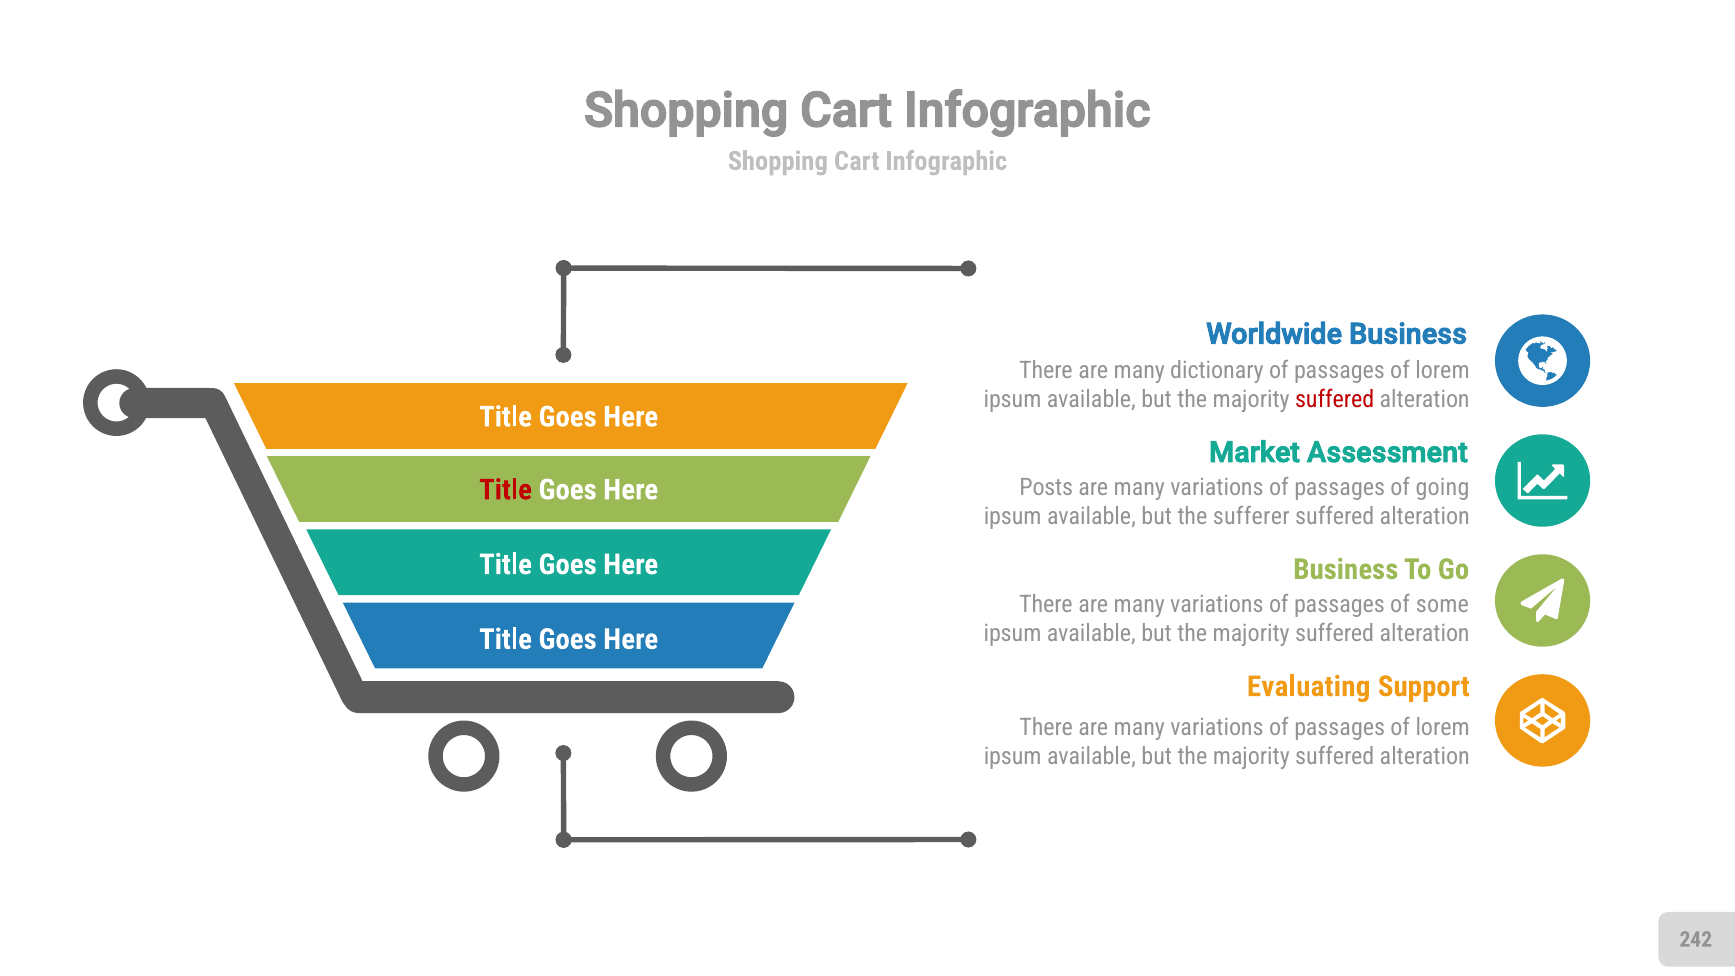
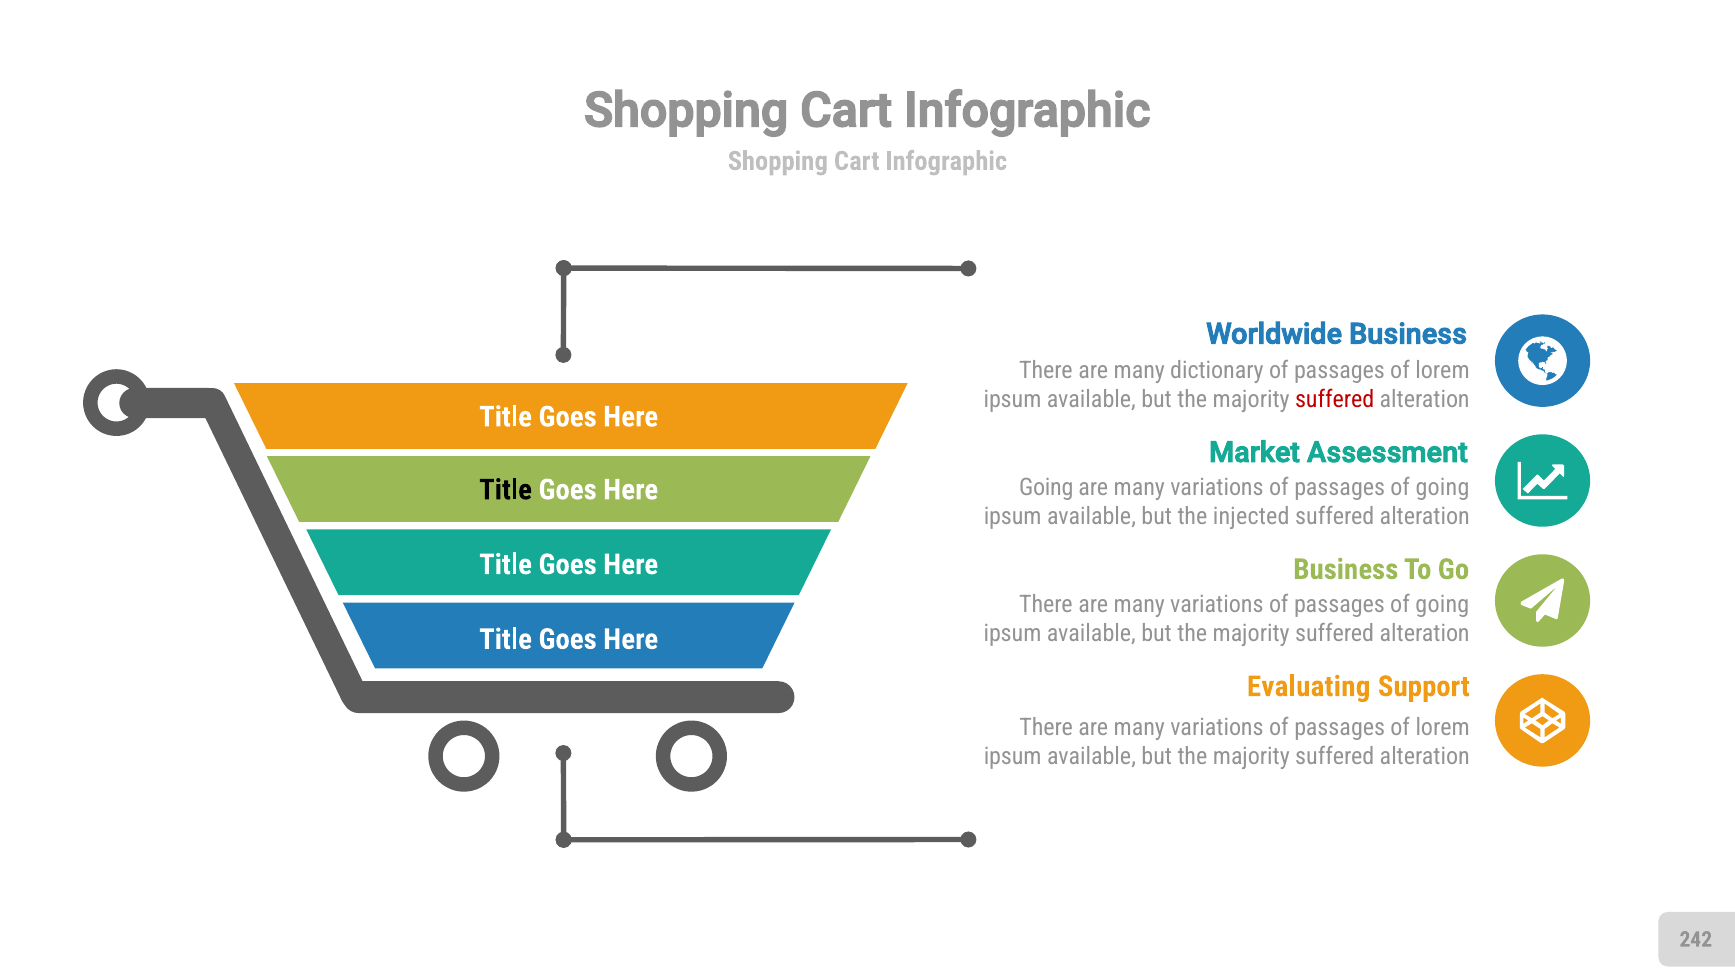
Posts at (1046, 488): Posts -> Going
Title at (505, 490) colour: red -> black
sufferer: sufferer -> injected
some at (1442, 605): some -> going
